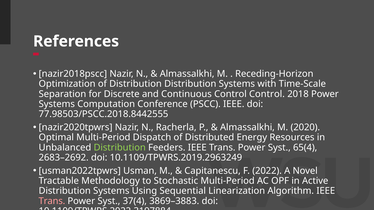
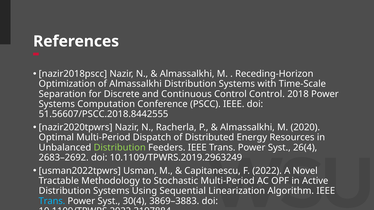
of Distribution: Distribution -> Almassalkhi
77.98503/PSCC.2018.8442555: 77.98503/PSCC.2018.8442555 -> 51.56607/PSCC.2018.8442555
65(4: 65(4 -> 26(4
Trans at (52, 201) colour: pink -> light blue
37(4: 37(4 -> 30(4
